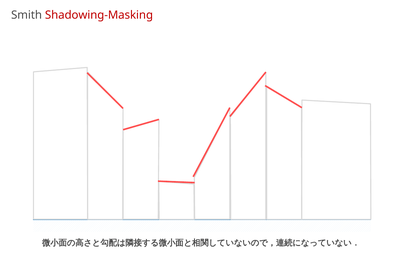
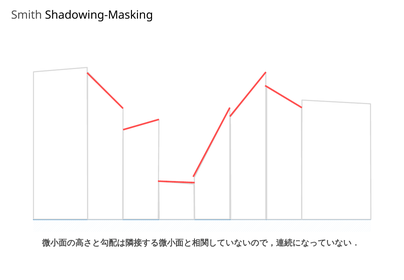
Shadowing-Masking colour: red -> black
